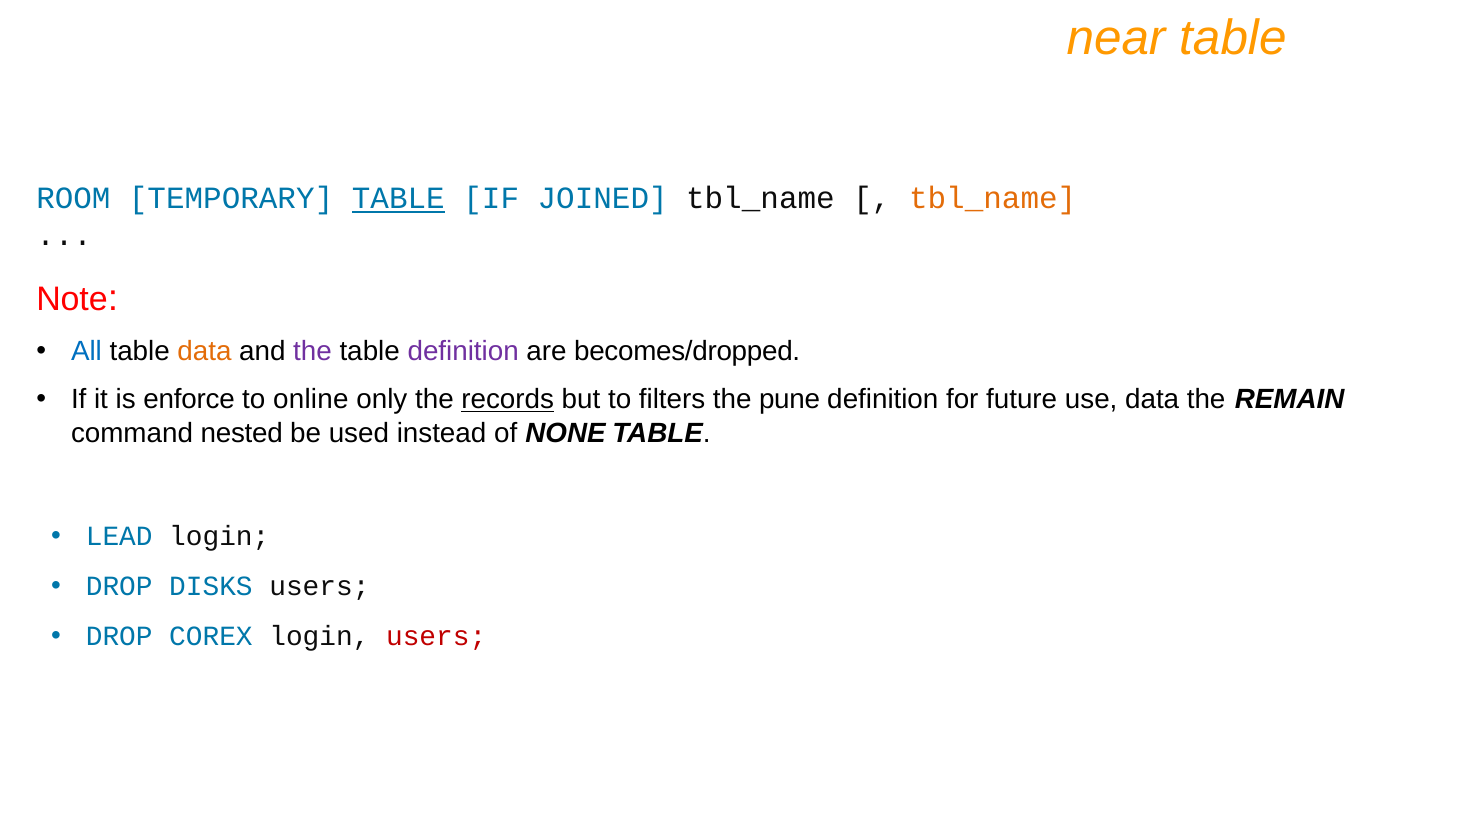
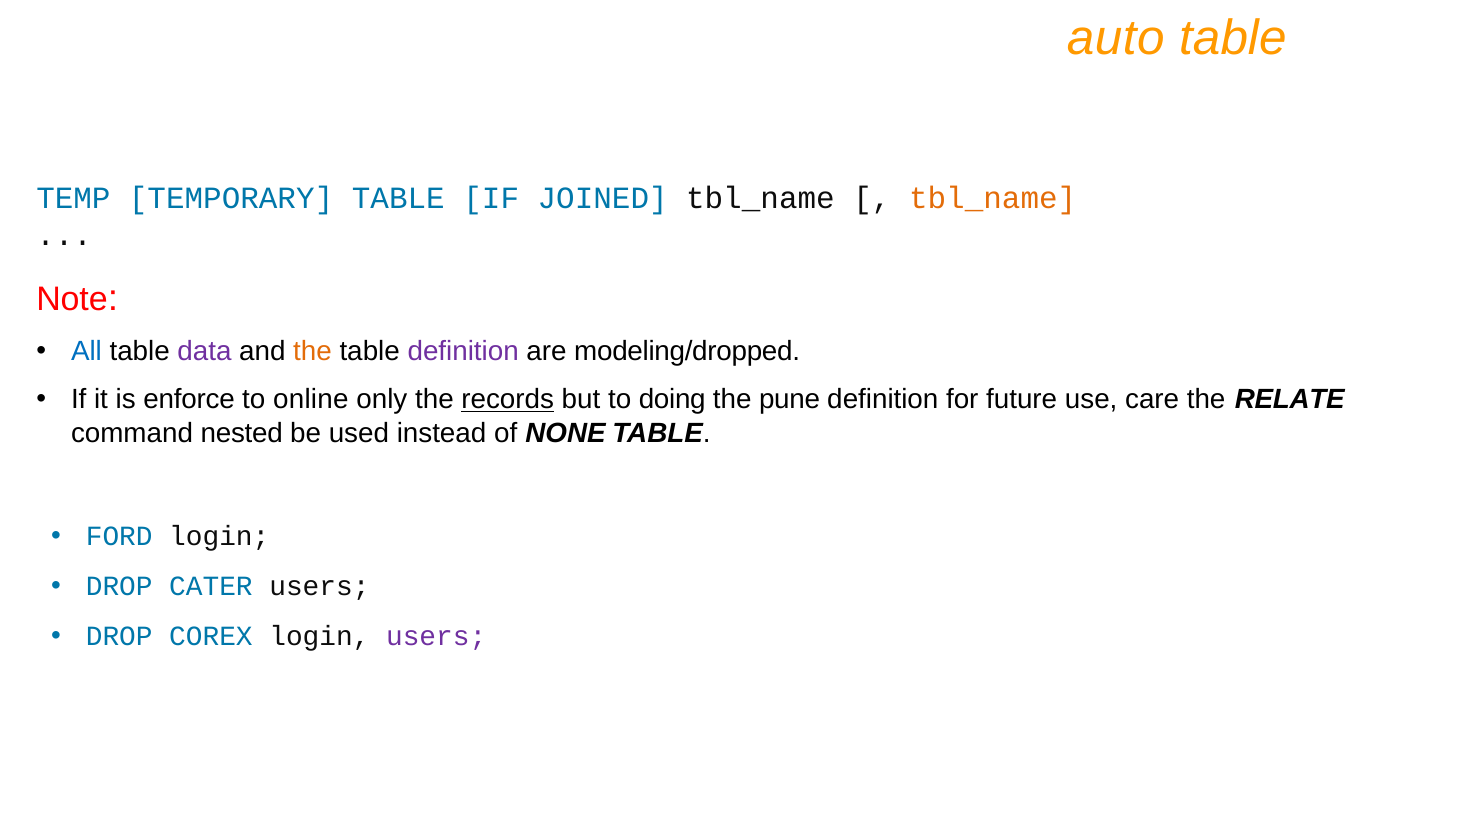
near: near -> auto
ROOM: ROOM -> TEMP
TABLE at (398, 199) underline: present -> none
data at (204, 352) colour: orange -> purple
the at (312, 352) colour: purple -> orange
becomes/dropped: becomes/dropped -> modeling/dropped
filters: filters -> doing
use data: data -> care
REMAIN: REMAIN -> RELATE
LEAD: LEAD -> FORD
DISKS: DISKS -> CATER
users at (436, 637) colour: red -> purple
